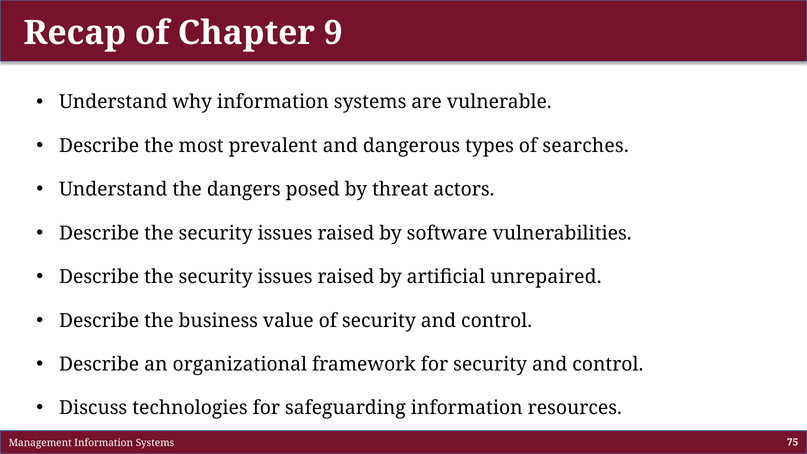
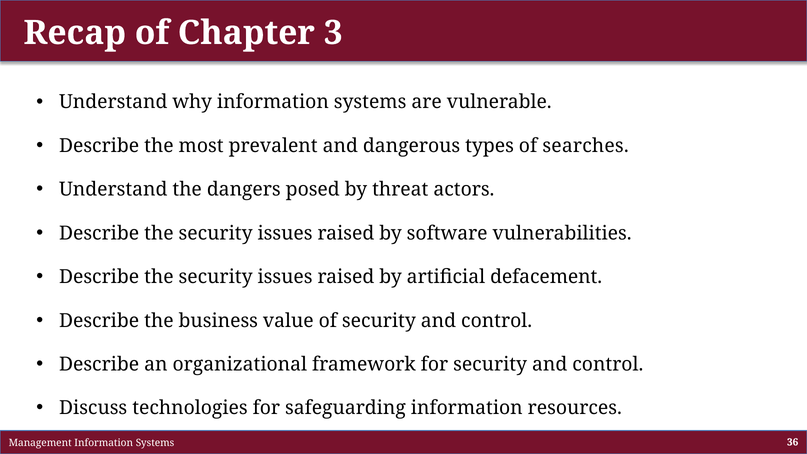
9: 9 -> 3
unrepaired: unrepaired -> defacement
75: 75 -> 36
